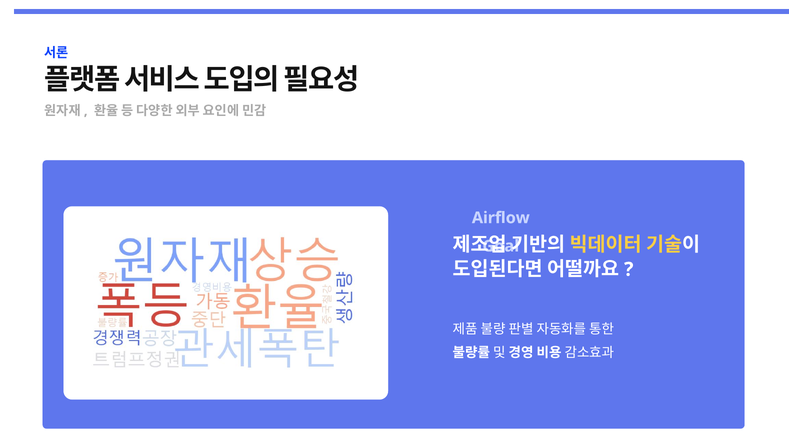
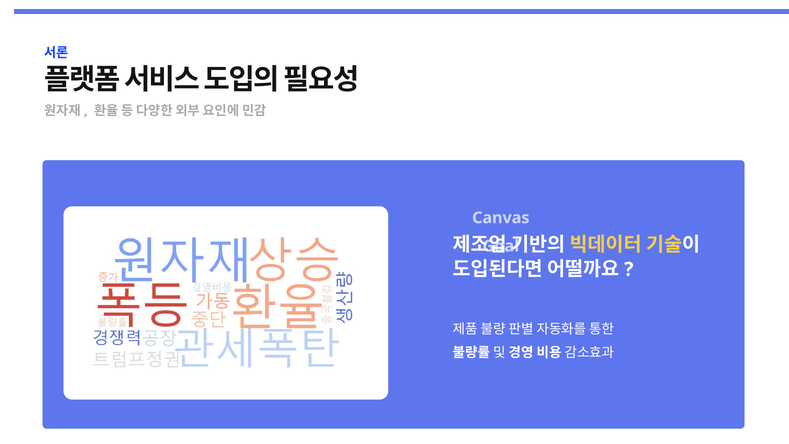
Airflow: Airflow -> Canvas
